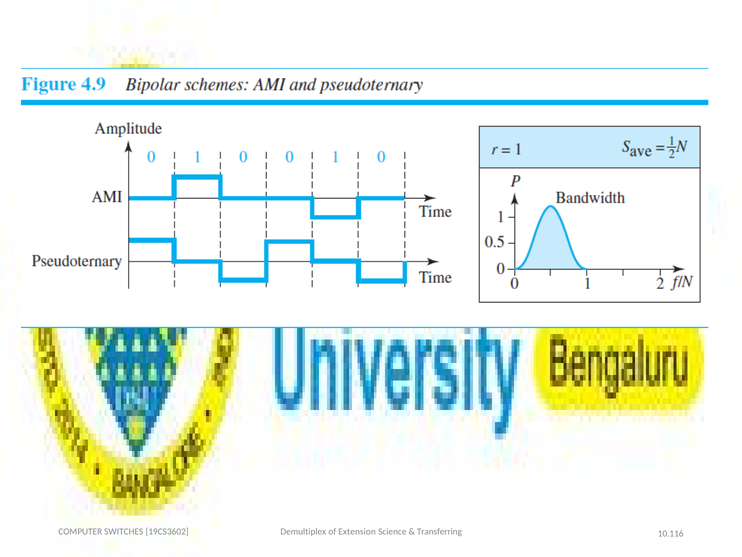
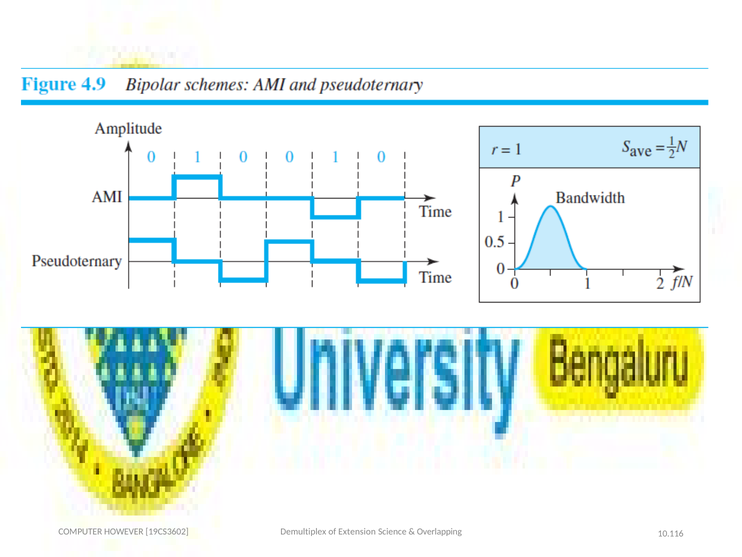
SWITCHES: SWITCHES -> HOWEVER
Transferring: Transferring -> Overlapping
